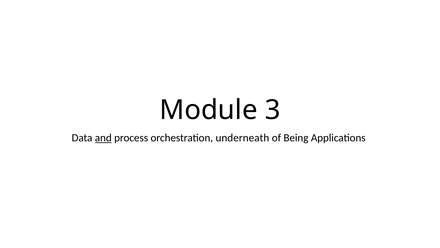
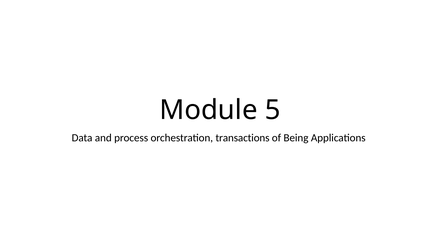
3: 3 -> 5
and underline: present -> none
underneath: underneath -> transactions
